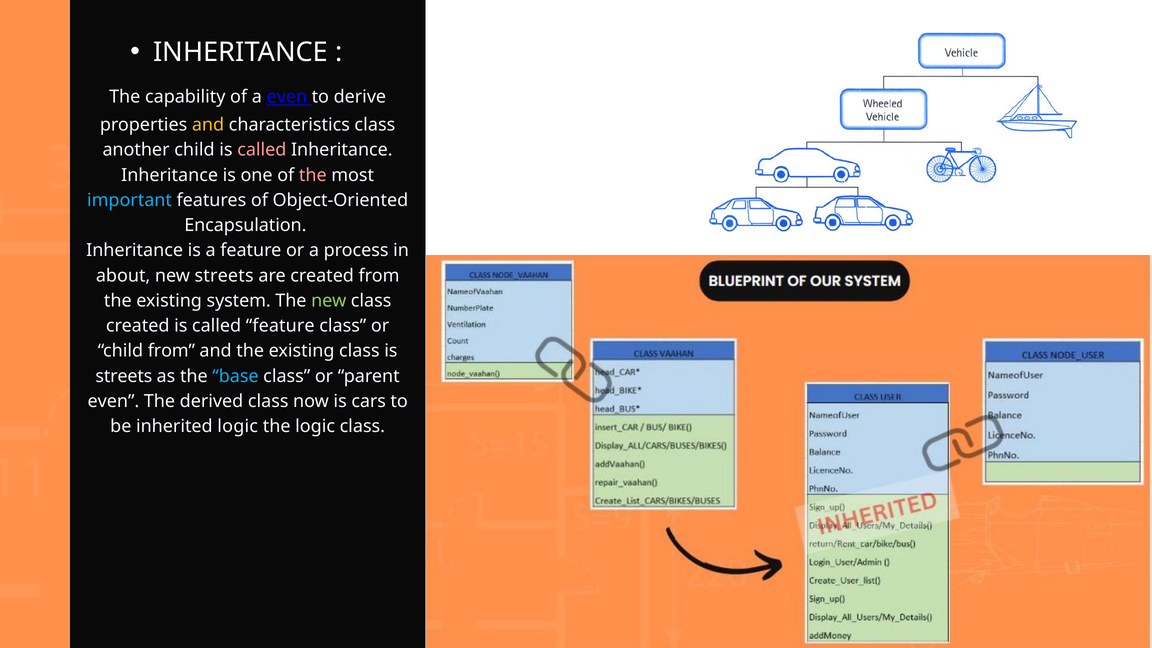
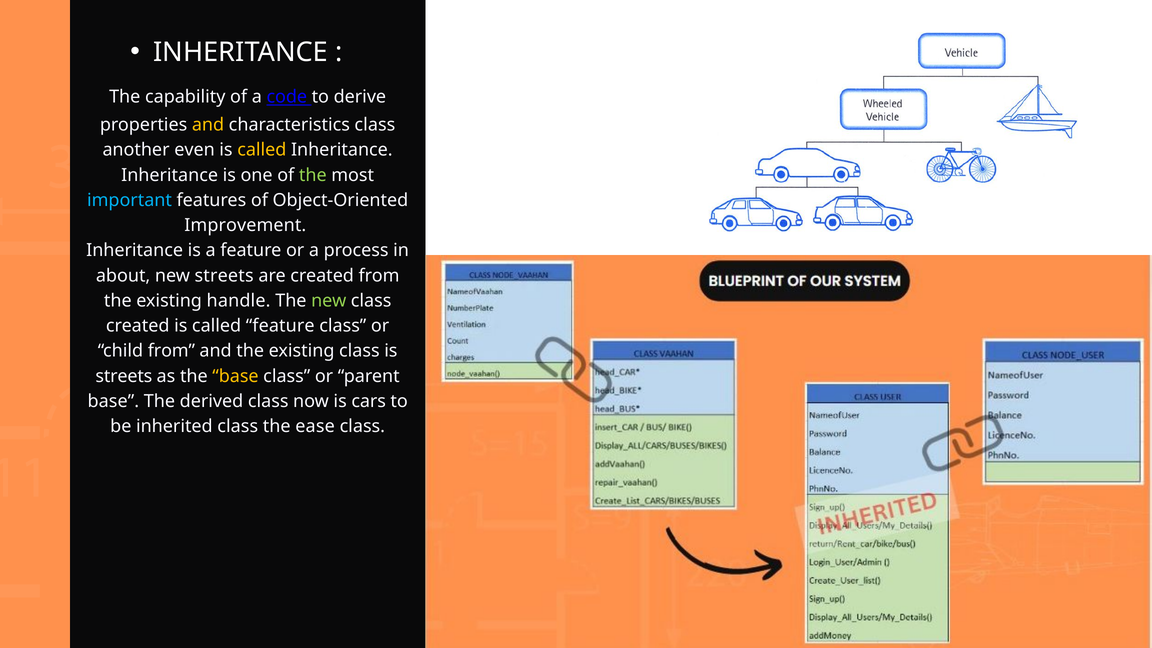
a even: even -> code
another child: child -> even
called at (262, 150) colour: pink -> yellow
the at (313, 175) colour: pink -> light green
Encapsulation: Encapsulation -> Improvement
system: system -> handle
base at (235, 376) colour: light blue -> yellow
even at (113, 401): even -> base
inherited logic: logic -> class
the logic: logic -> ease
